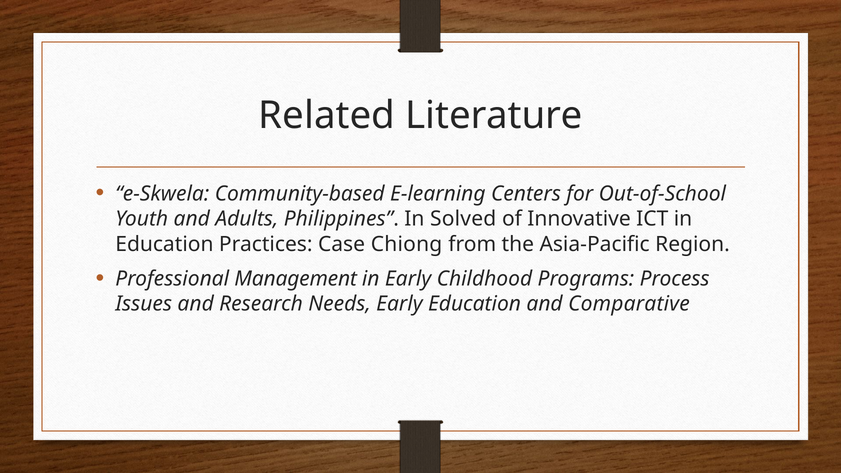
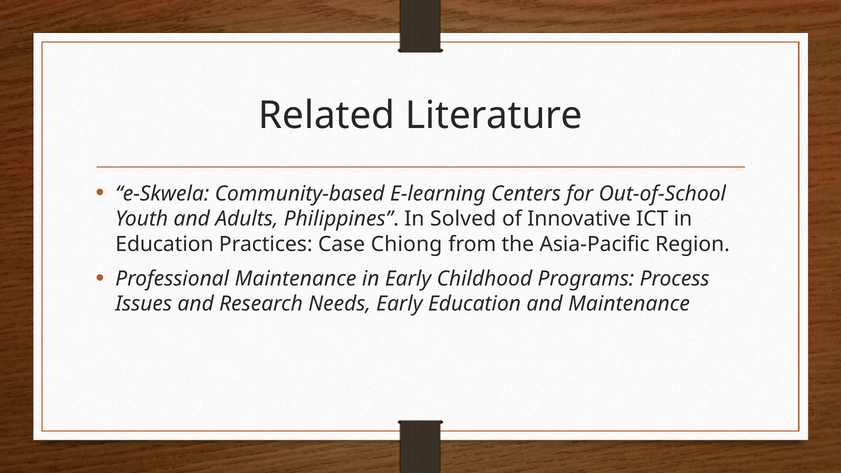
Professional Management: Management -> Maintenance
and Comparative: Comparative -> Maintenance
